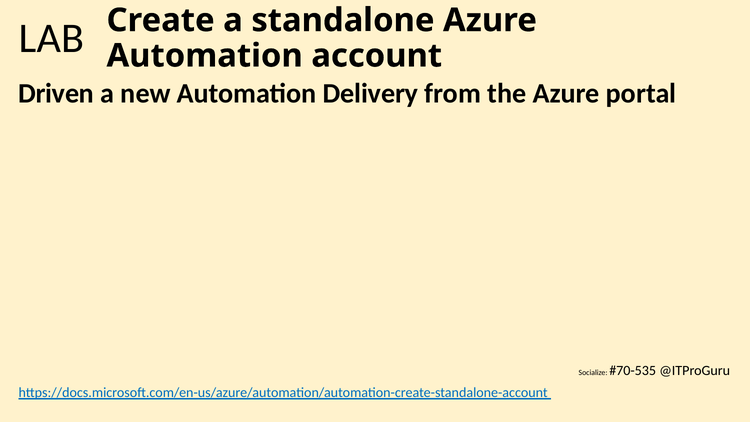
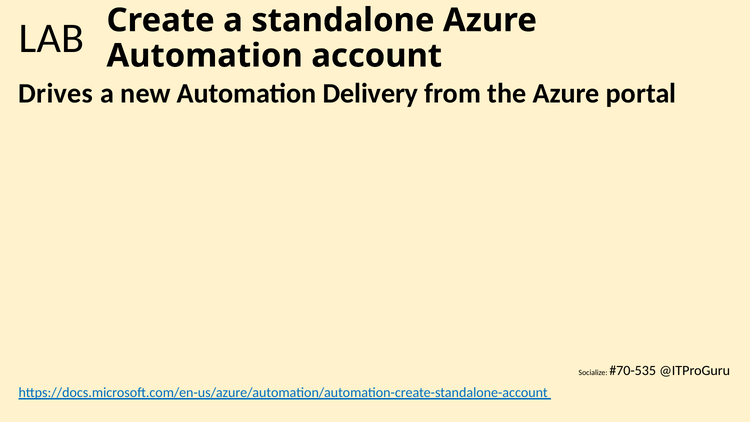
Driven: Driven -> Drives
